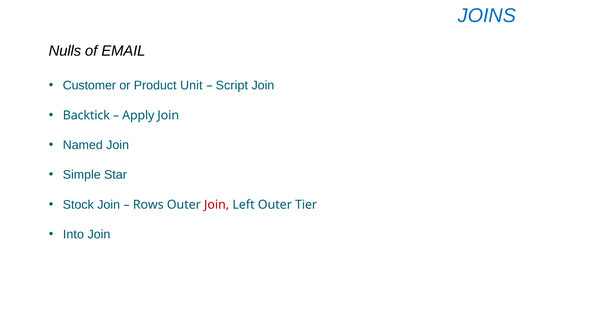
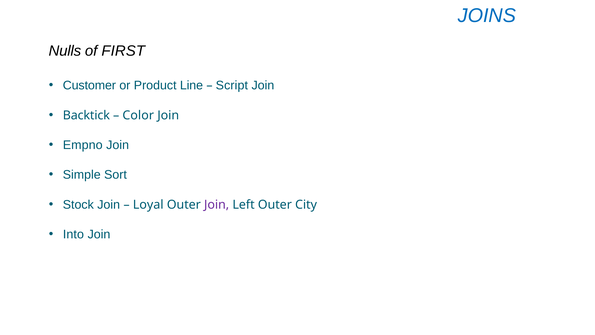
EMAIL: EMAIL -> FIRST
Unit: Unit -> Line
Apply: Apply -> Color
Named: Named -> Empno
Star: Star -> Sort
Rows: Rows -> Loyal
Join at (217, 204) colour: red -> purple
Tier: Tier -> City
